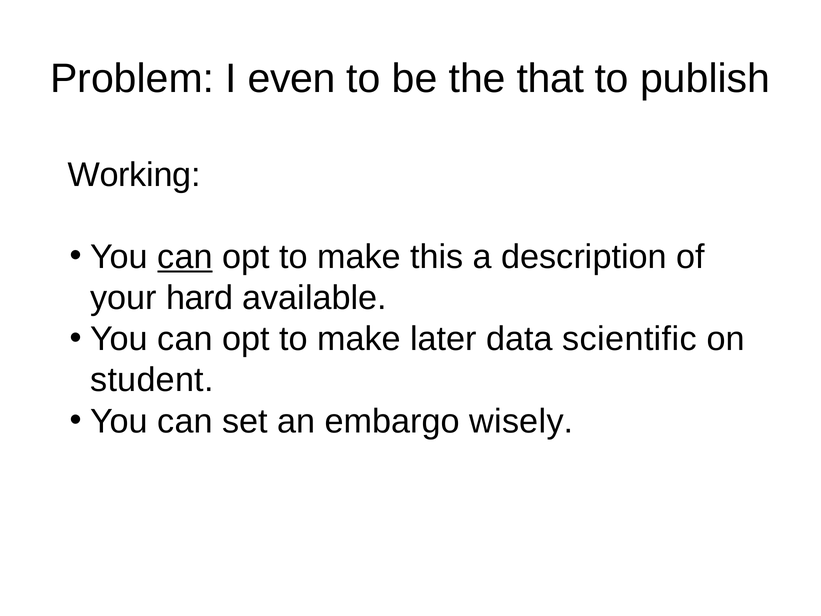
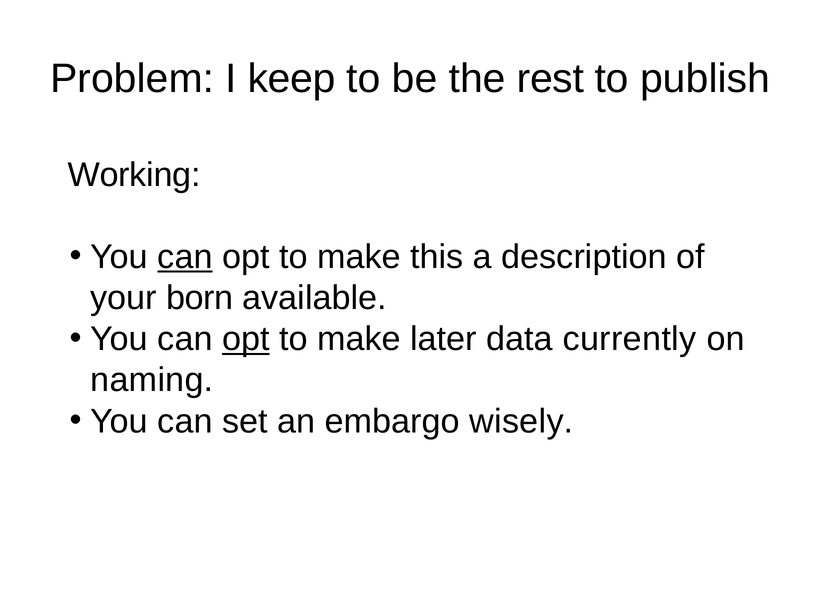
even: even -> keep
that: that -> rest
hard: hard -> born
opt at (246, 339) underline: none -> present
scientific: scientific -> currently
student: student -> naming
